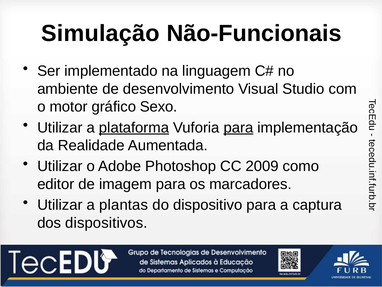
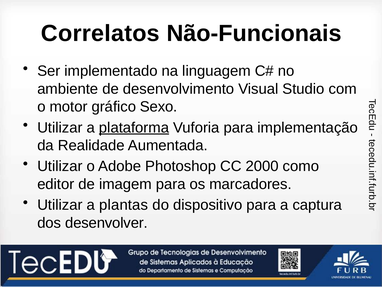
Simulação: Simulação -> Correlatos
para at (238, 127) underline: present -> none
2009: 2009 -> 2000
dispositivos: dispositivos -> desenvolver
